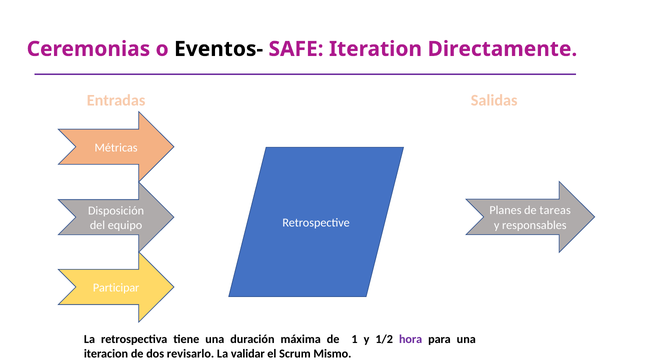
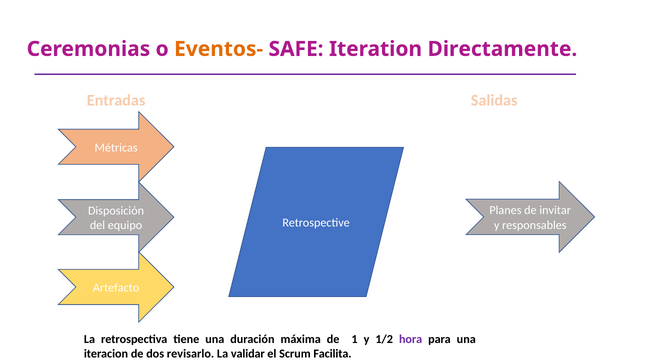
Eventos- colour: black -> orange
tareas: tareas -> invitar
Participar: Participar -> Artefacto
Mismo: Mismo -> Facilita
